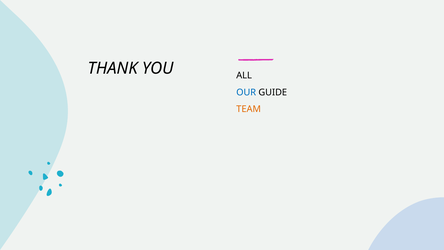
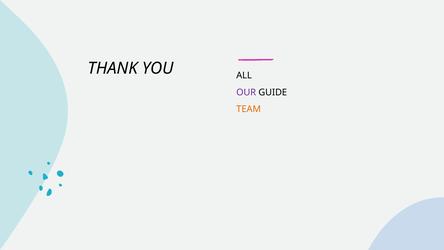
OUR colour: blue -> purple
